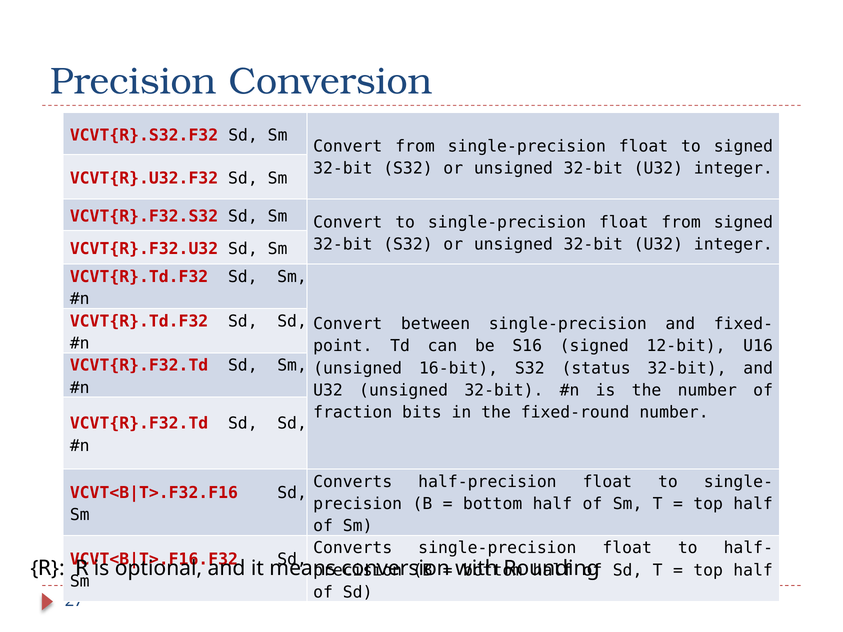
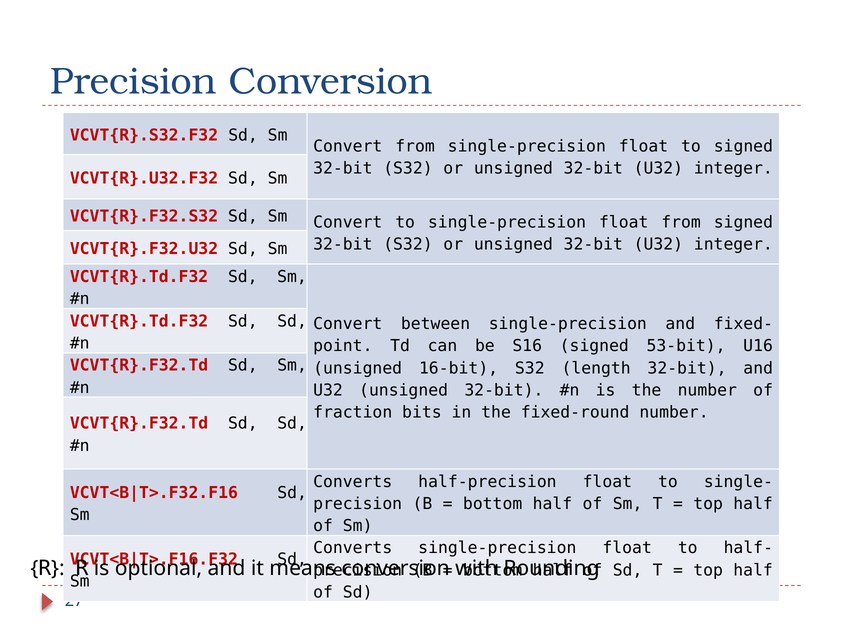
12-bit: 12-bit -> 53-bit
status: status -> length
